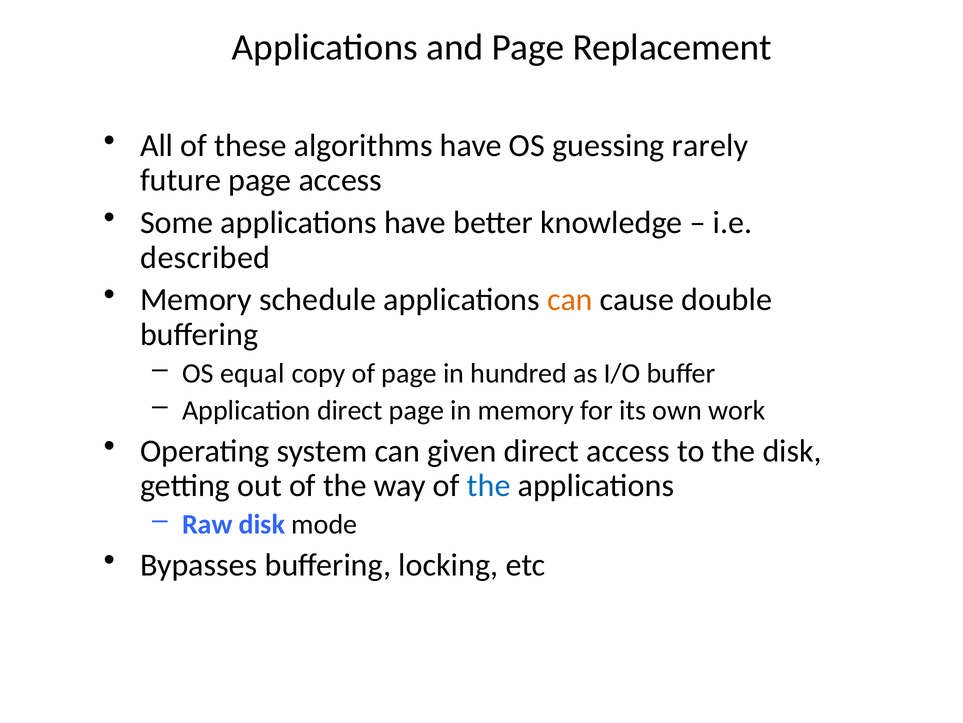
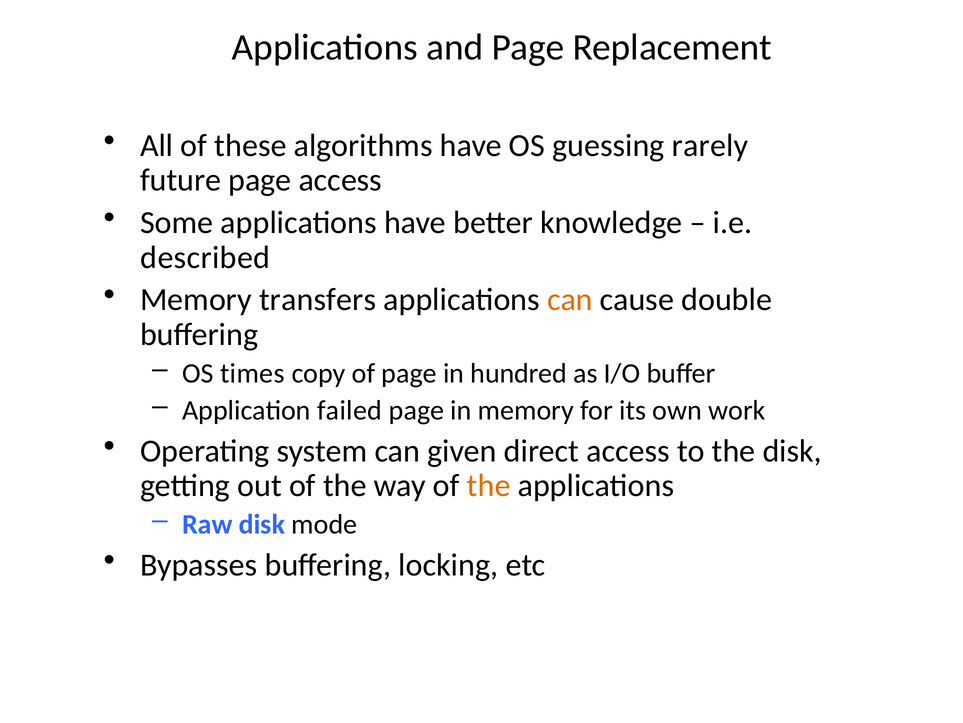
schedule: schedule -> transfers
equal: equal -> times
Application direct: direct -> failed
the at (489, 485) colour: blue -> orange
